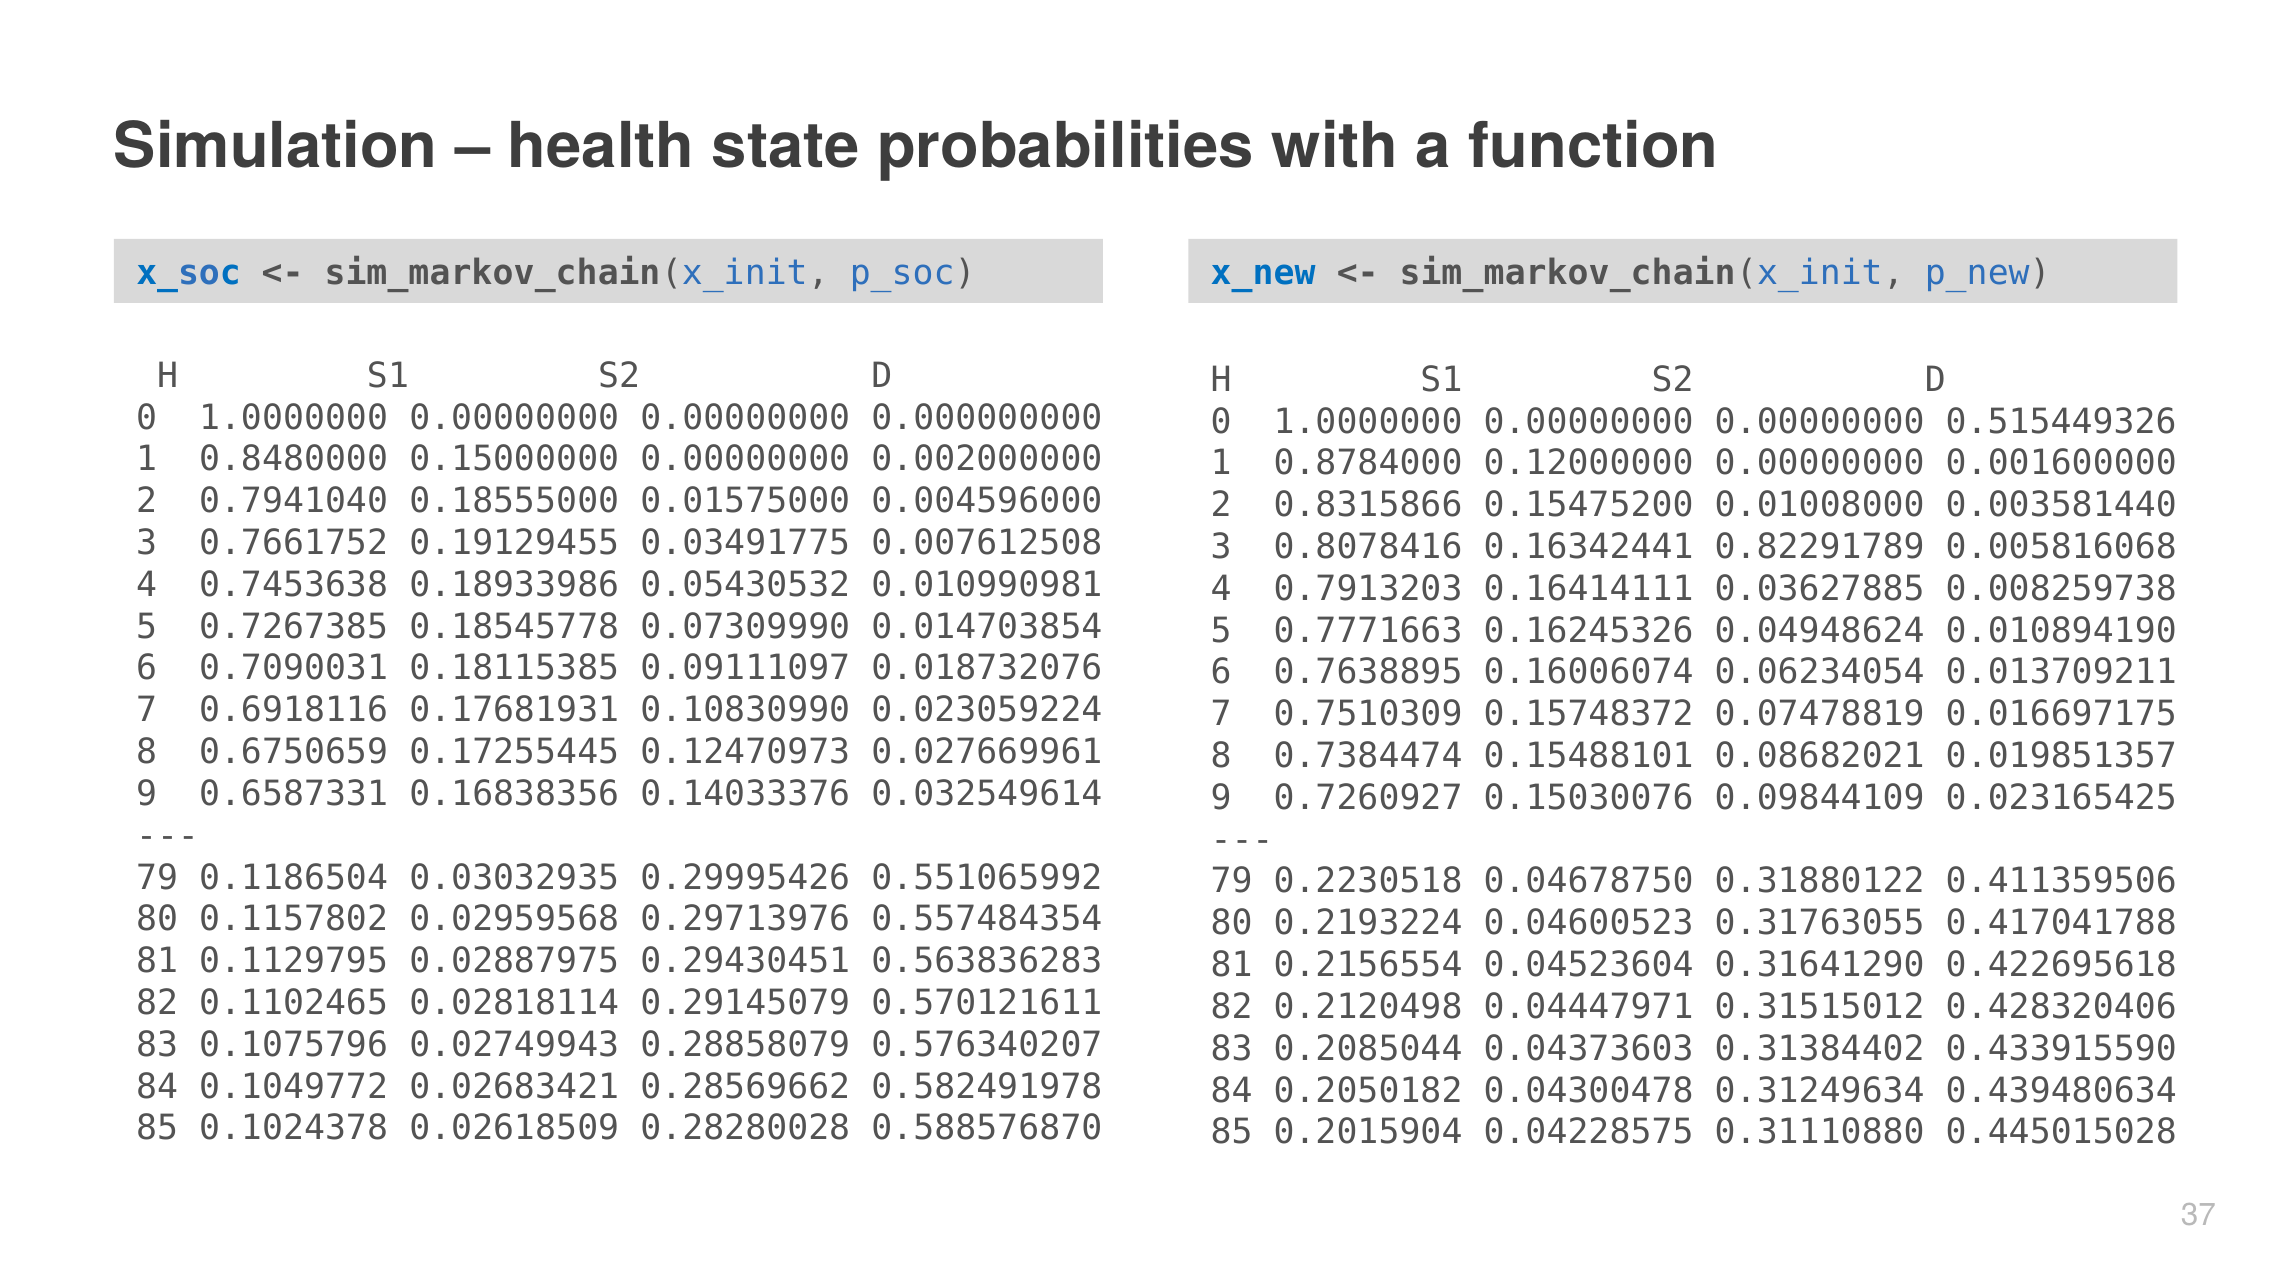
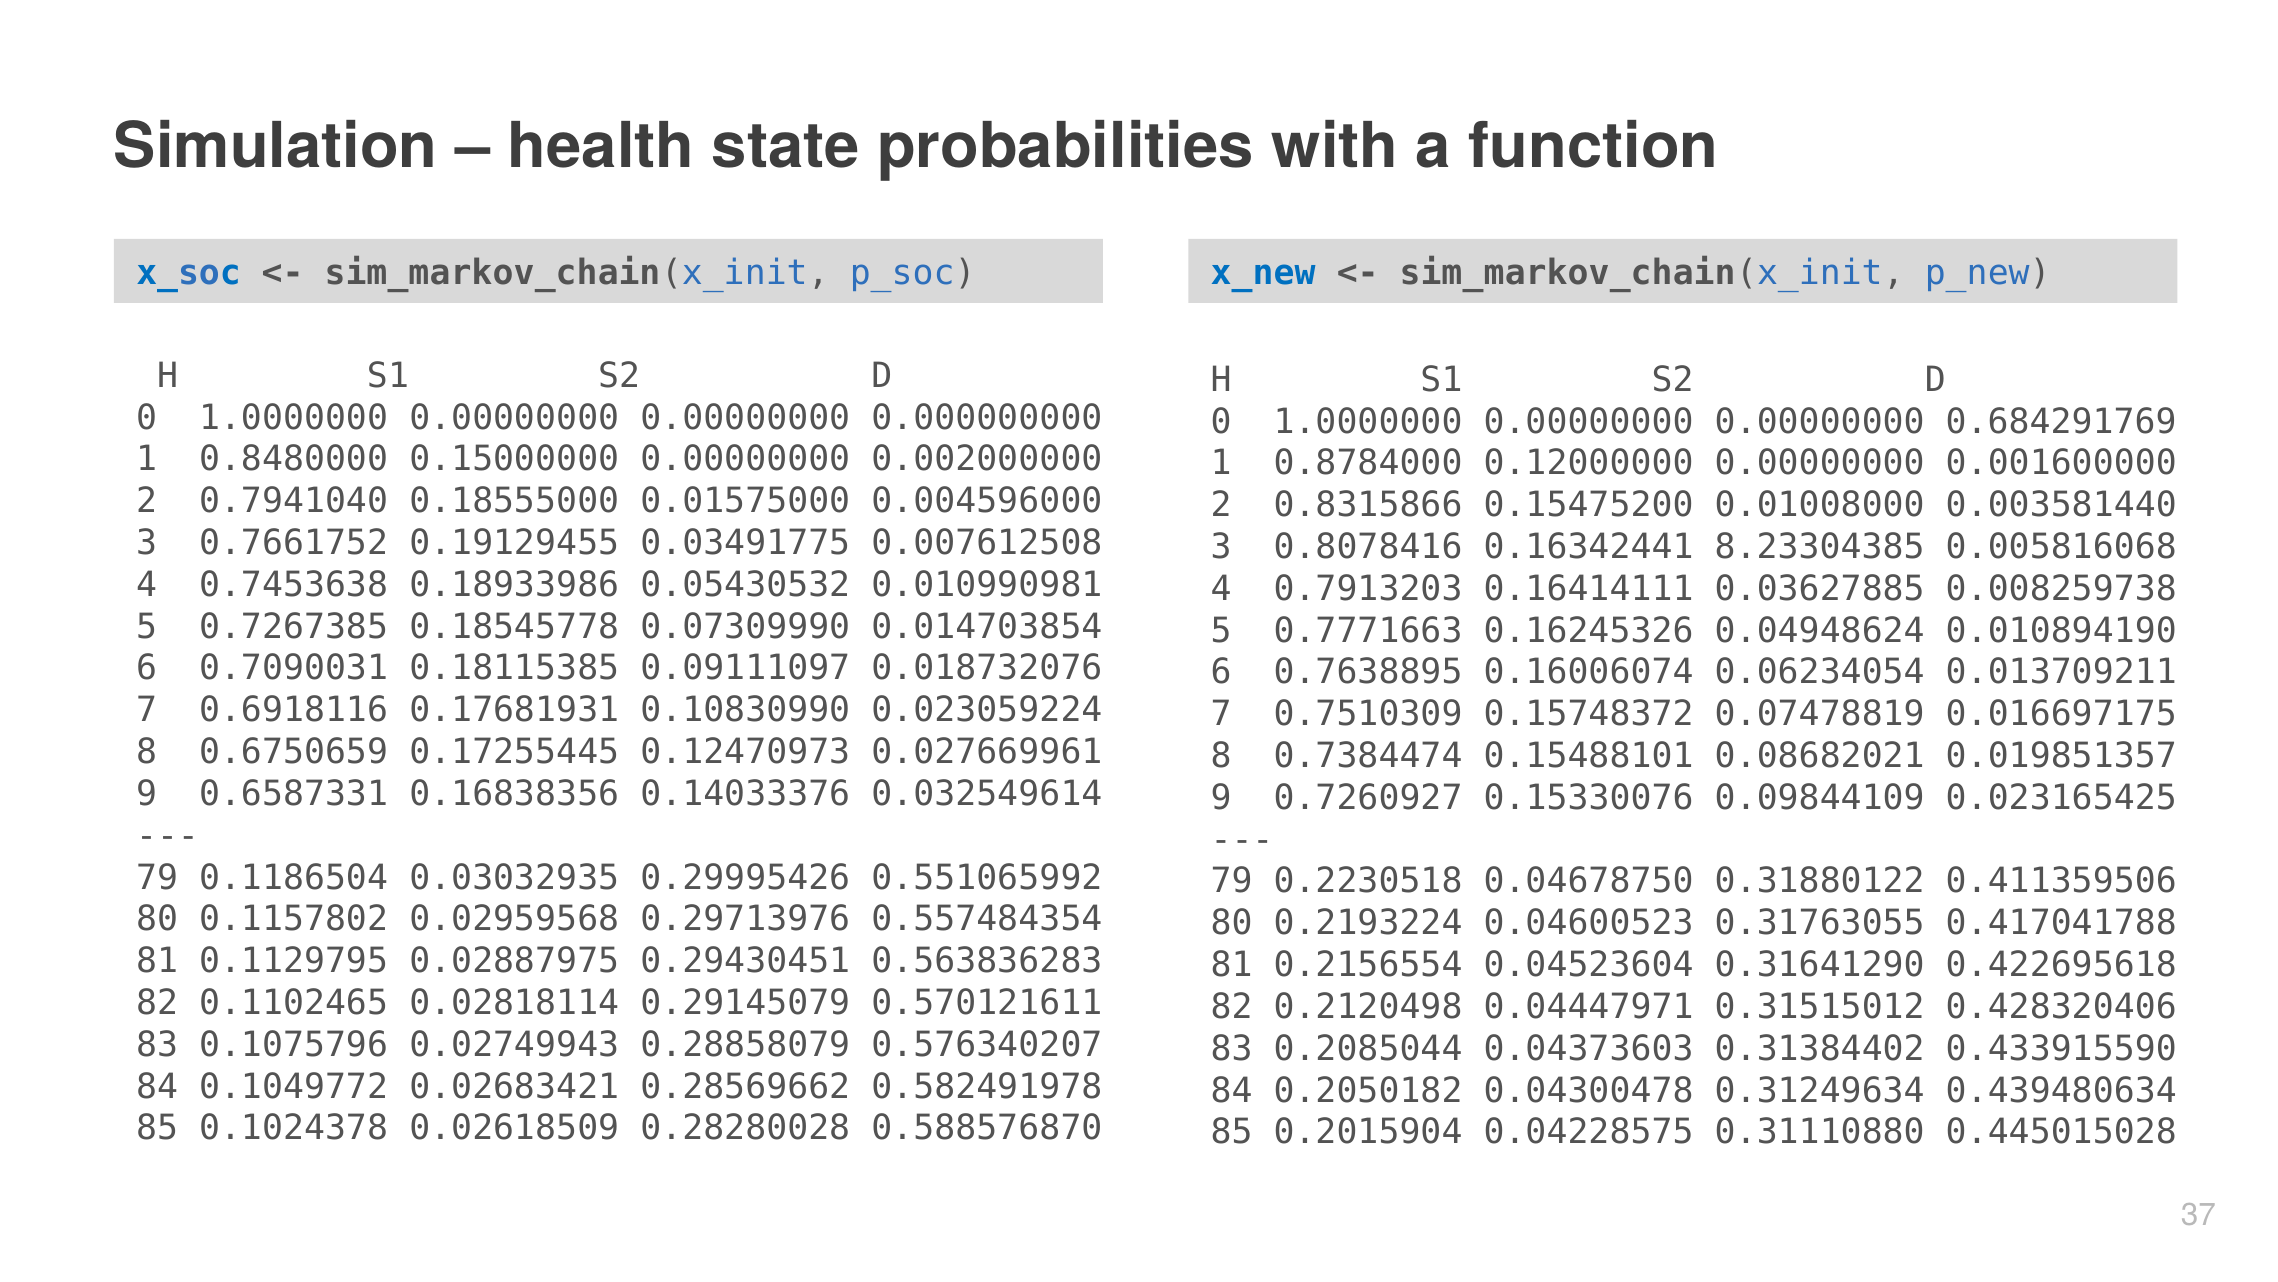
0.515449326: 0.515449326 -> 0.684291769
0.82291789: 0.82291789 -> 8.23304385
0.15030076: 0.15030076 -> 0.15330076
